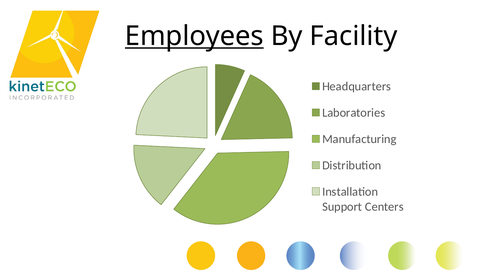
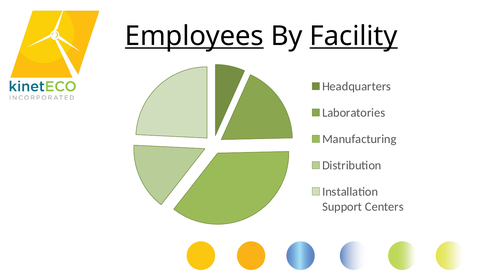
Facility underline: none -> present
